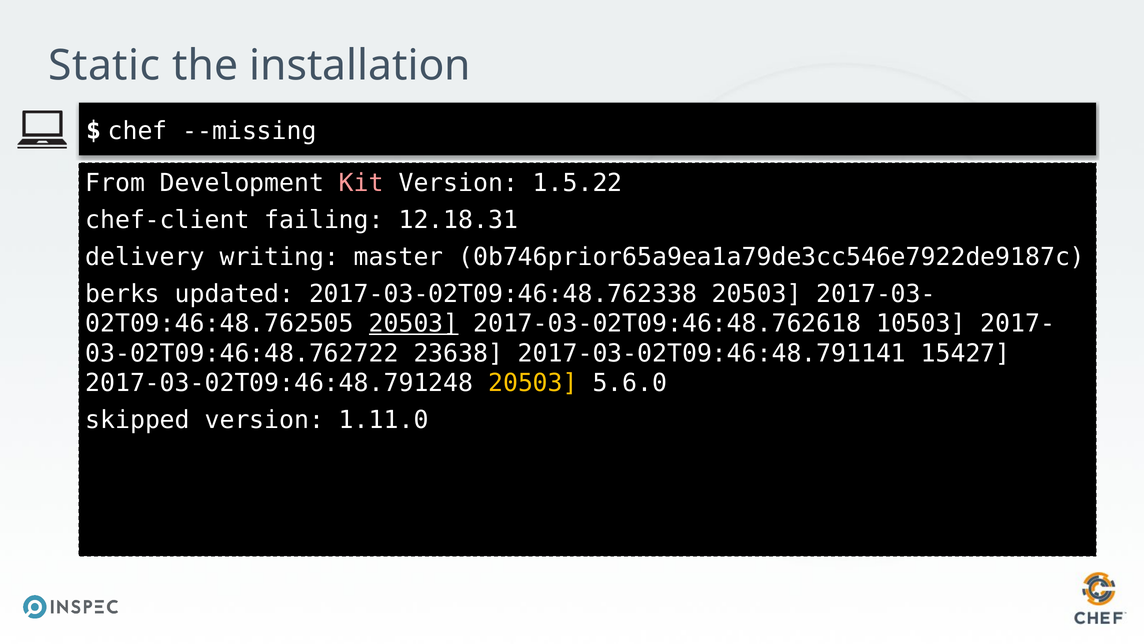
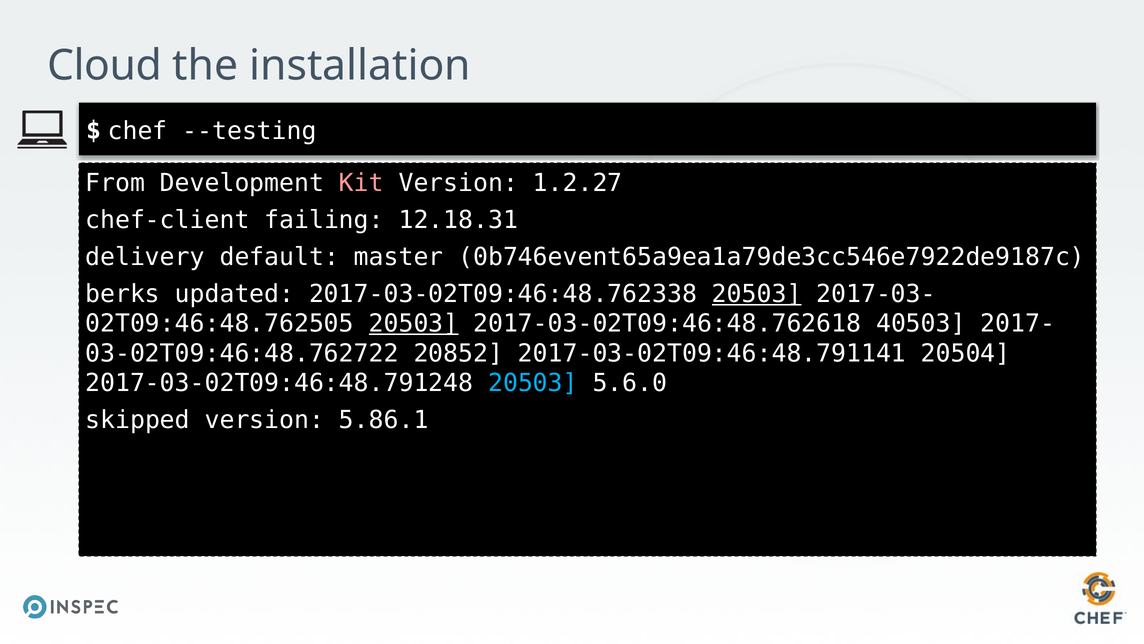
Static: Static -> Cloud
--missing: --missing -> --testing
1.5.22: 1.5.22 -> 1.2.27
writing: writing -> default
0b746prior65a9ea1a79de3cc546e7922de9187c: 0b746prior65a9ea1a79de3cc546e7922de9187c -> 0b746event65a9ea1a79de3cc546e7922de9187c
20503 at (757, 294) underline: none -> present
10503: 10503 -> 40503
23638: 23638 -> 20852
15427: 15427 -> 20504
20503 at (533, 383) colour: yellow -> light blue
1.11.0: 1.11.0 -> 5.86.1
